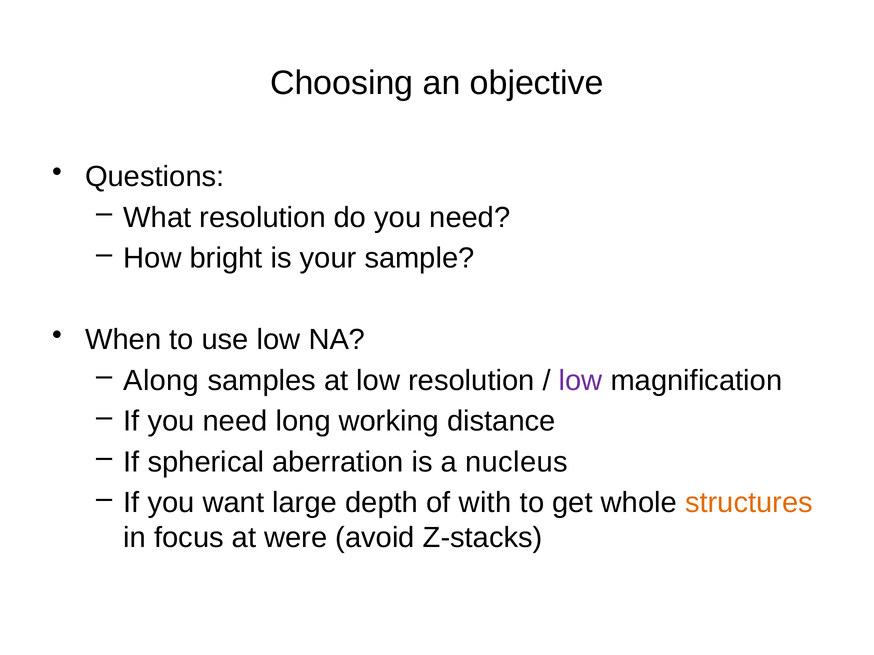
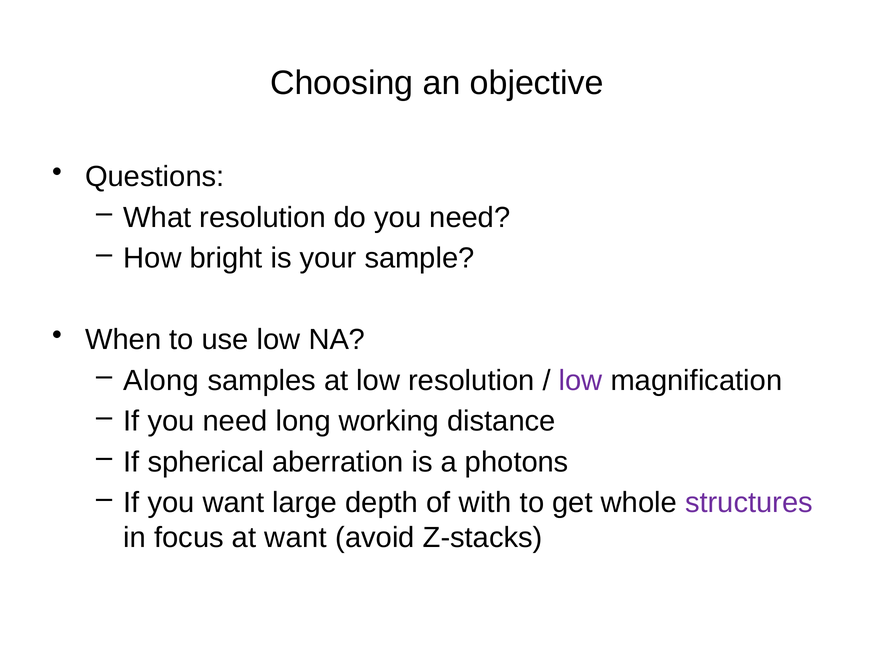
nucleus: nucleus -> photons
structures colour: orange -> purple
at were: were -> want
